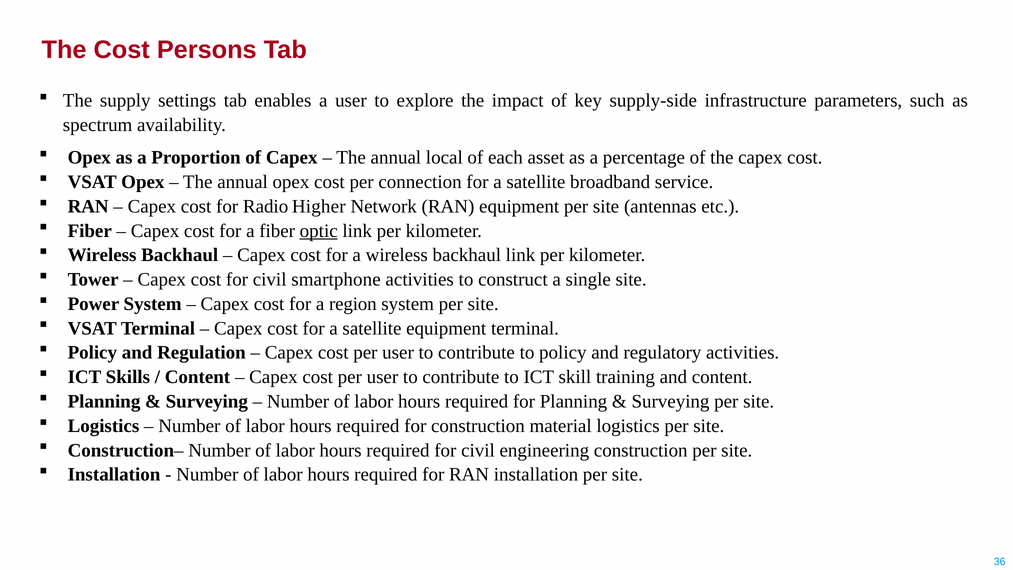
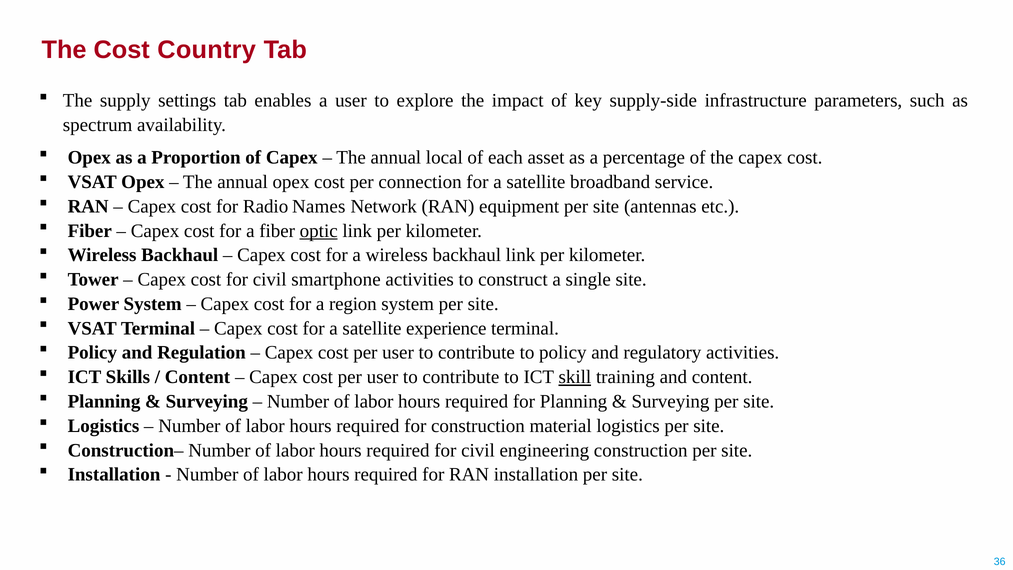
Persons: Persons -> Country
Higher: Higher -> Names
satellite equipment: equipment -> experience
skill underline: none -> present
